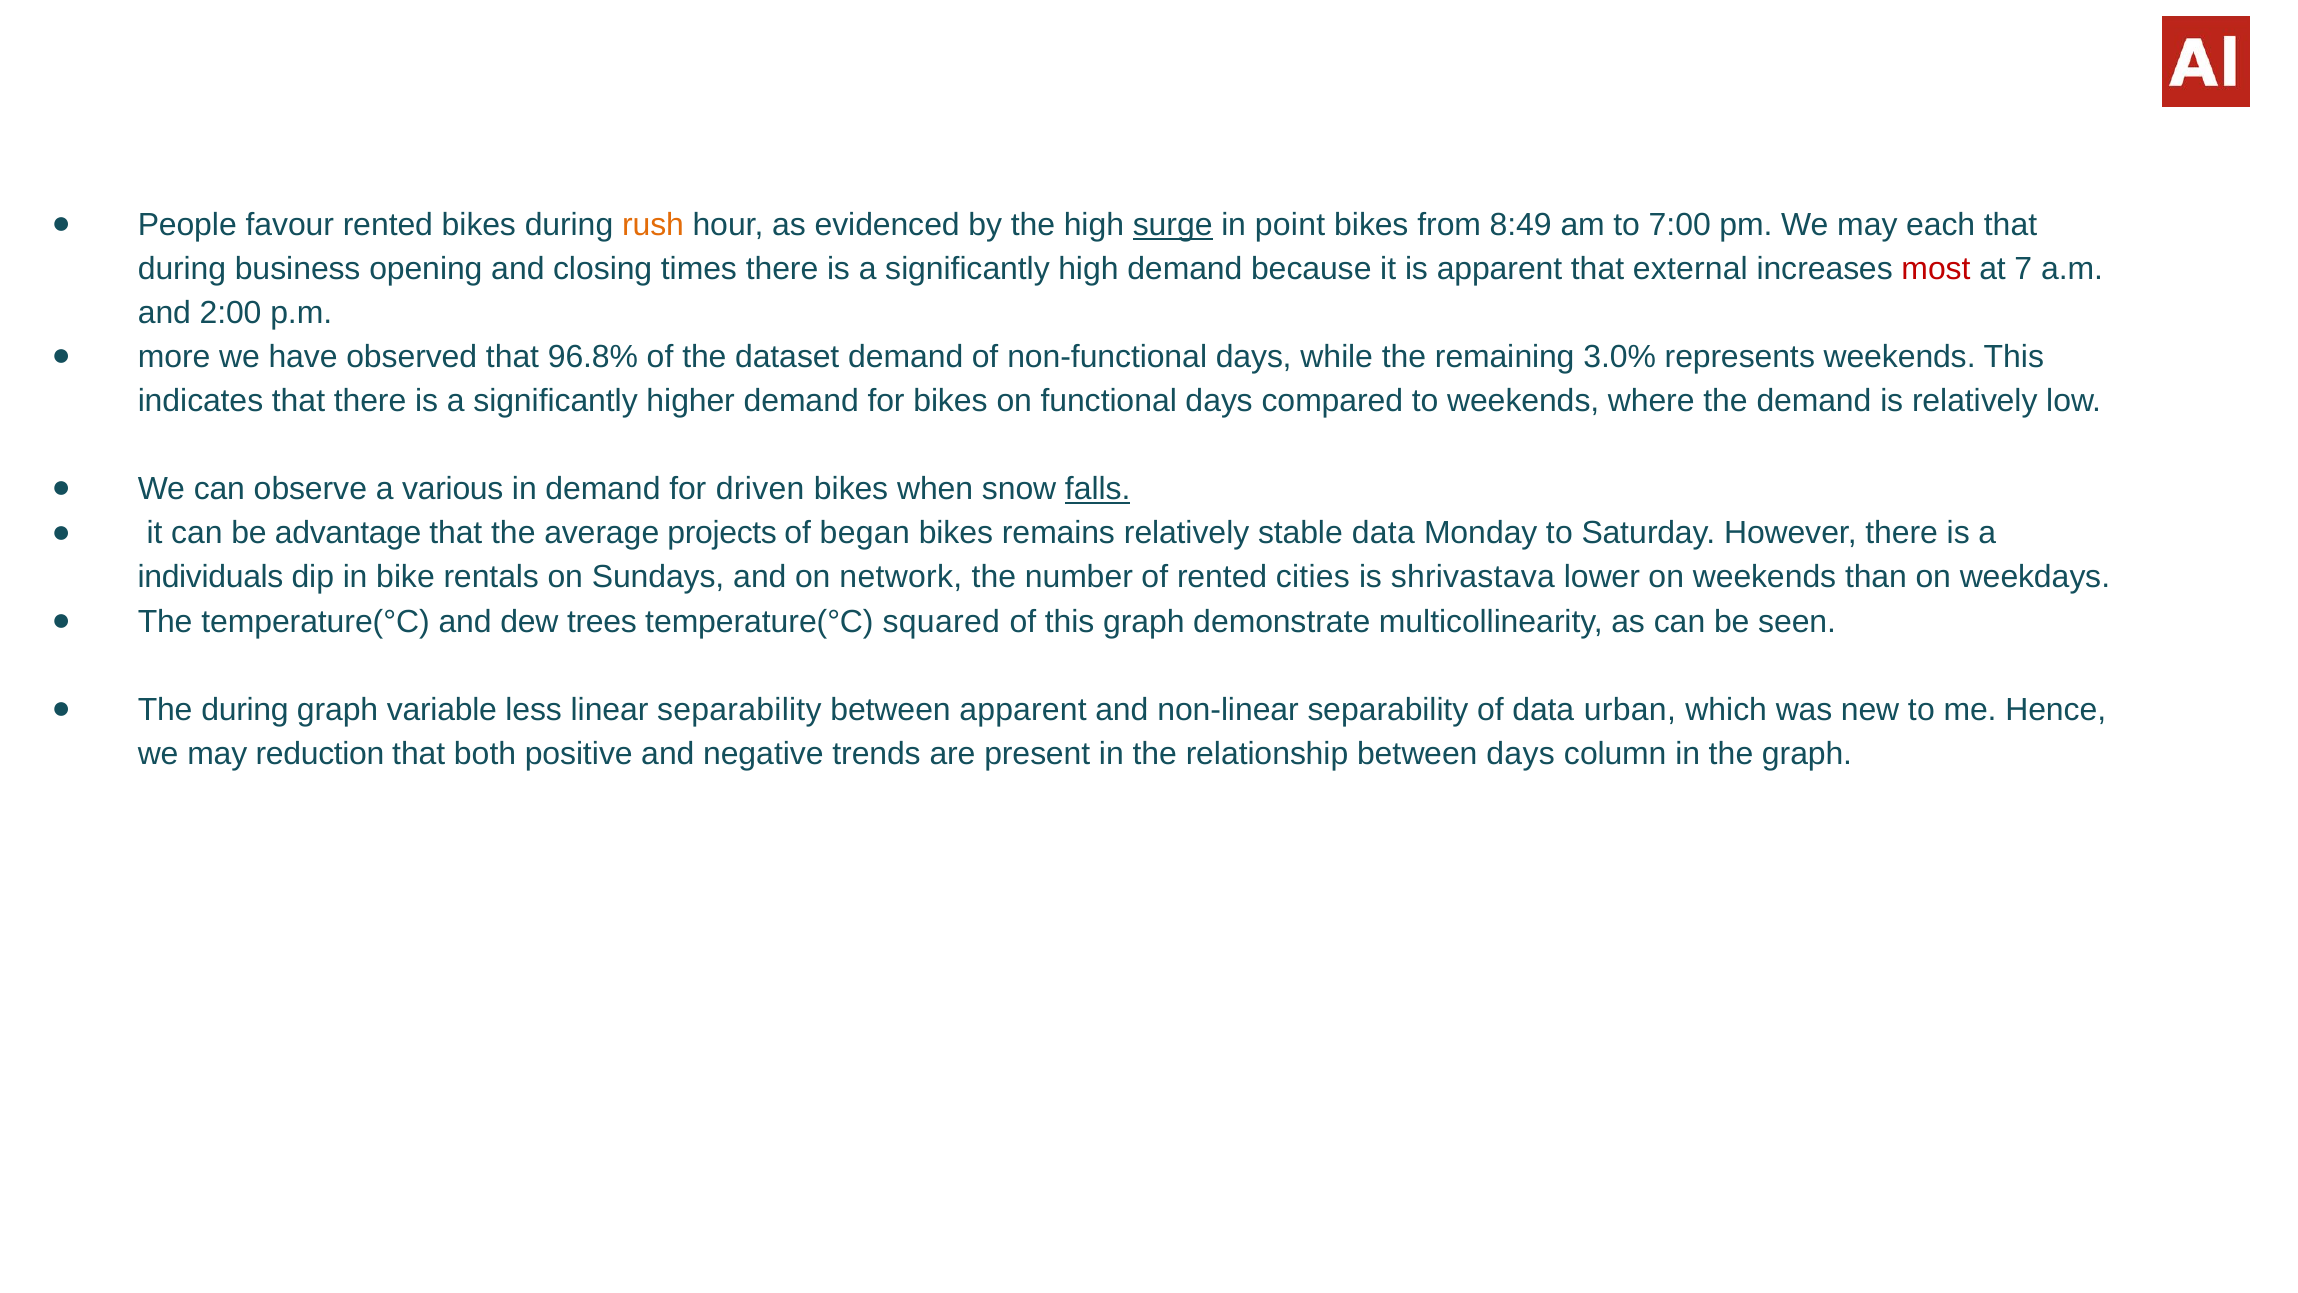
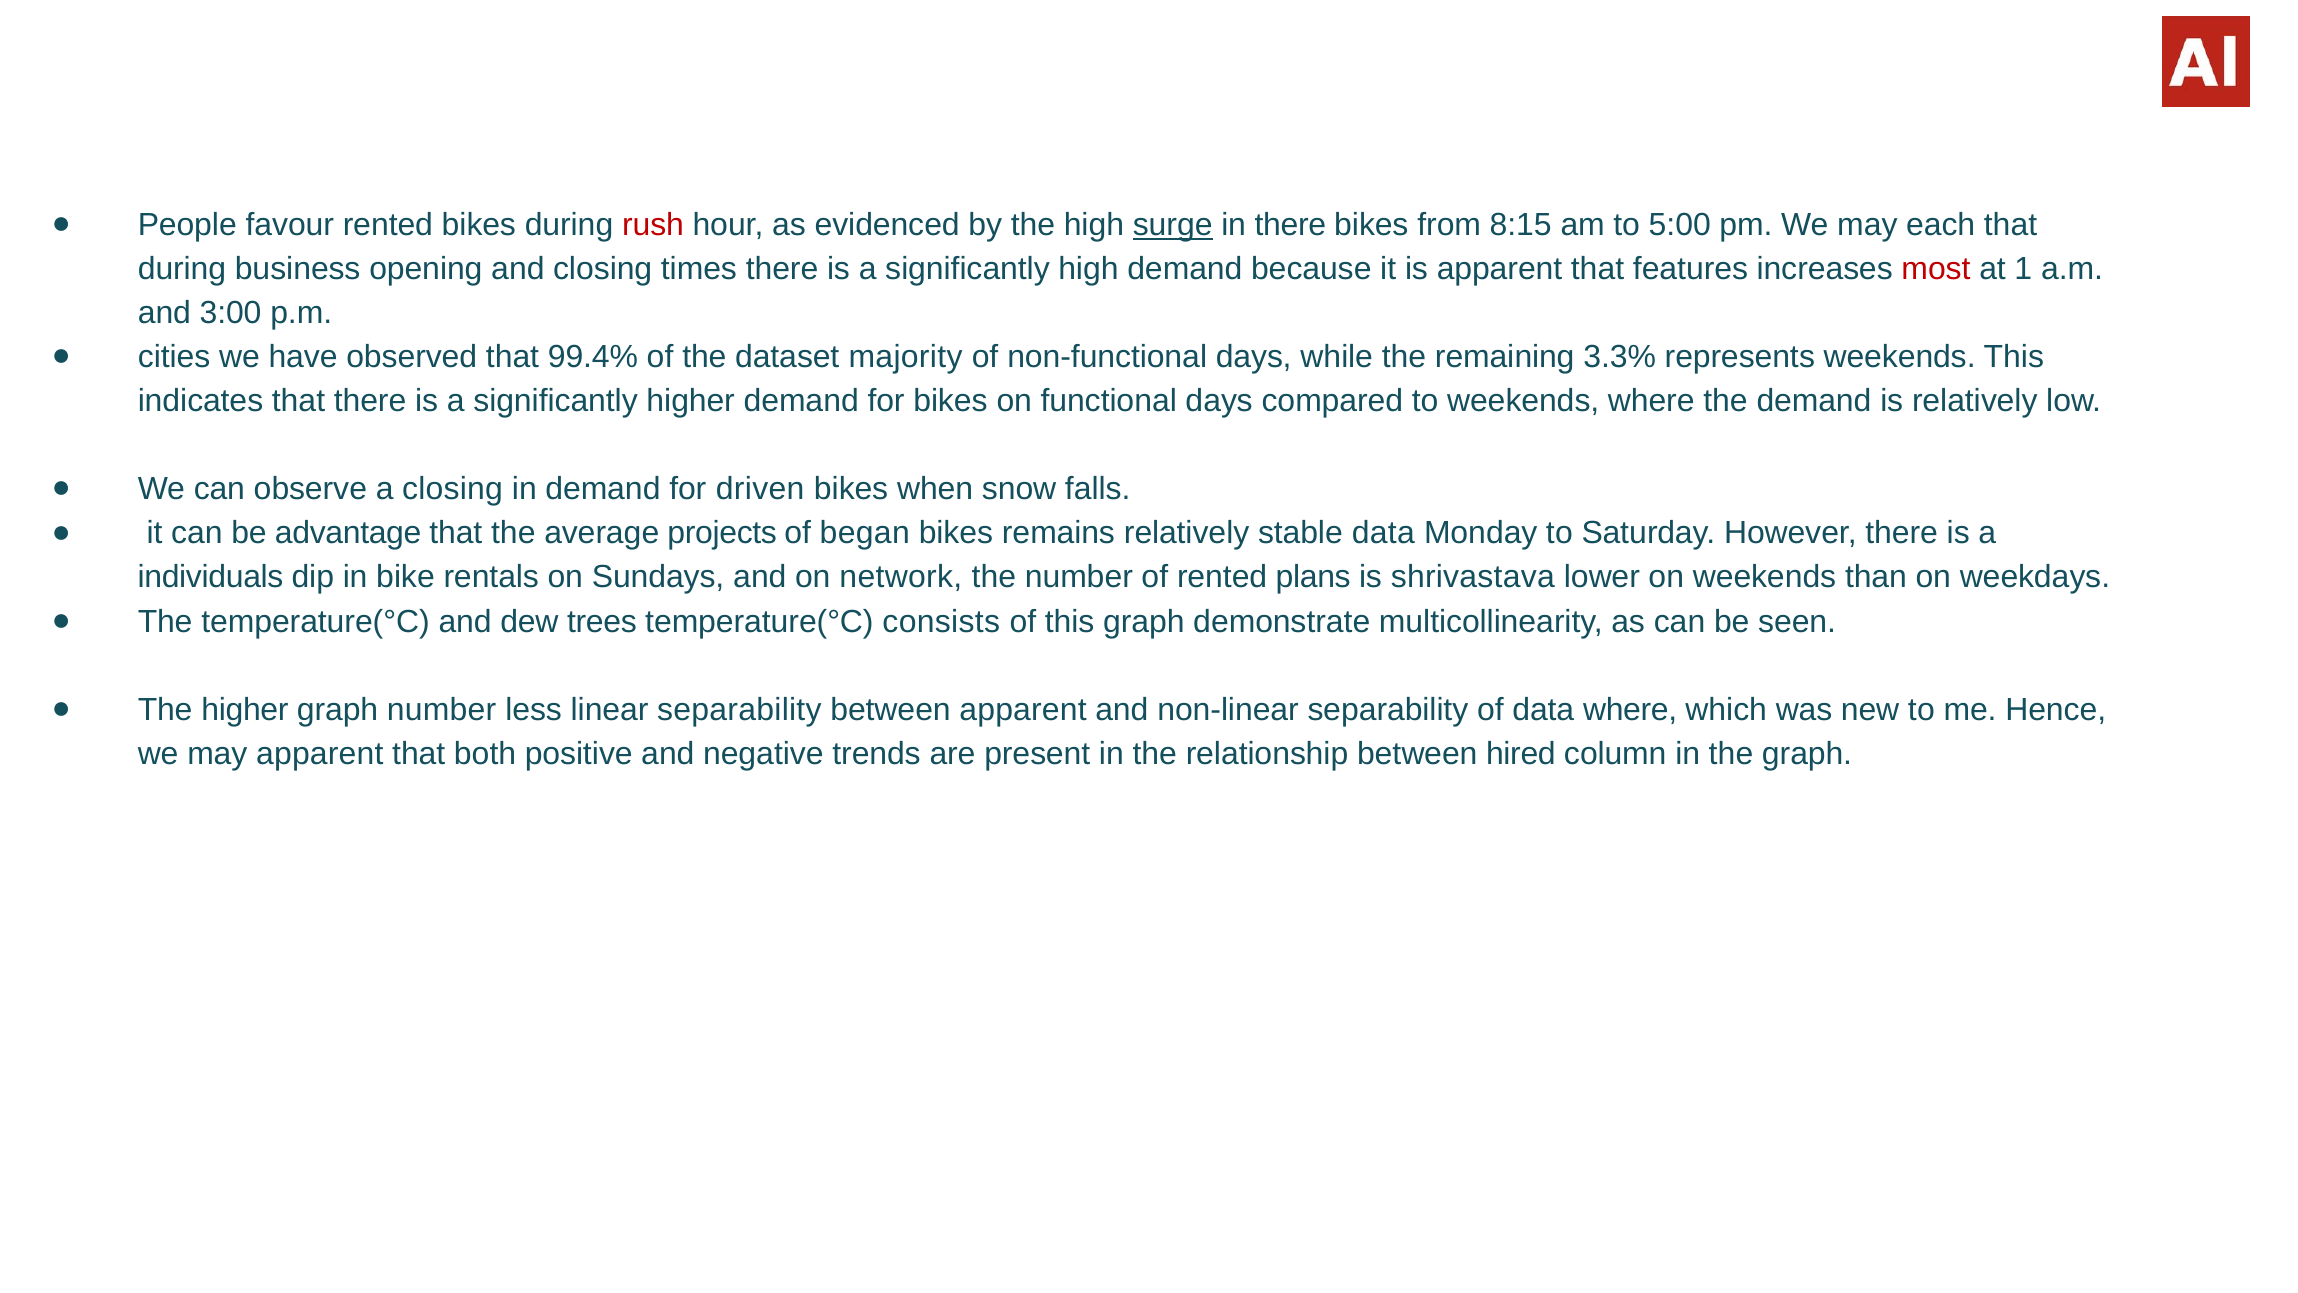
rush colour: orange -> red
in point: point -> there
8:49: 8:49 -> 8:15
7:00: 7:00 -> 5:00
external: external -> features
7: 7 -> 1
2:00: 2:00 -> 3:00
more: more -> cities
96.8%: 96.8% -> 99.4%
dataset demand: demand -> majority
3.0%: 3.0% -> 3.3%
a various: various -> closing
falls underline: present -> none
cities: cities -> plans
squared: squared -> consists
The during: during -> higher
graph variable: variable -> number
data urban: urban -> where
may reduction: reduction -> apparent
between days: days -> hired
